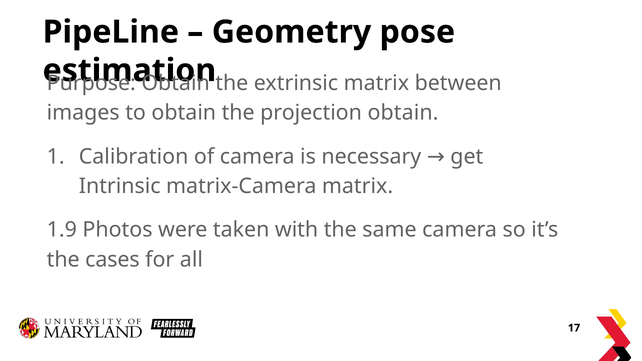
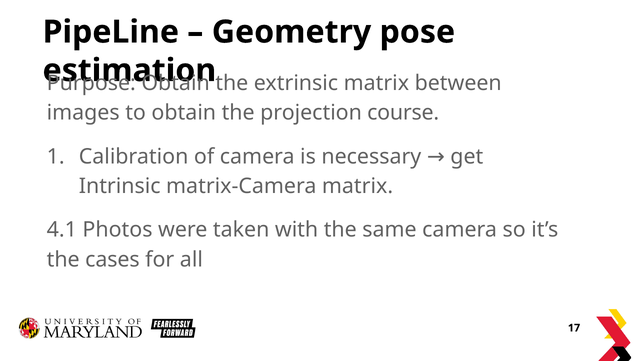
projection obtain: obtain -> course
1.9: 1.9 -> 4.1
